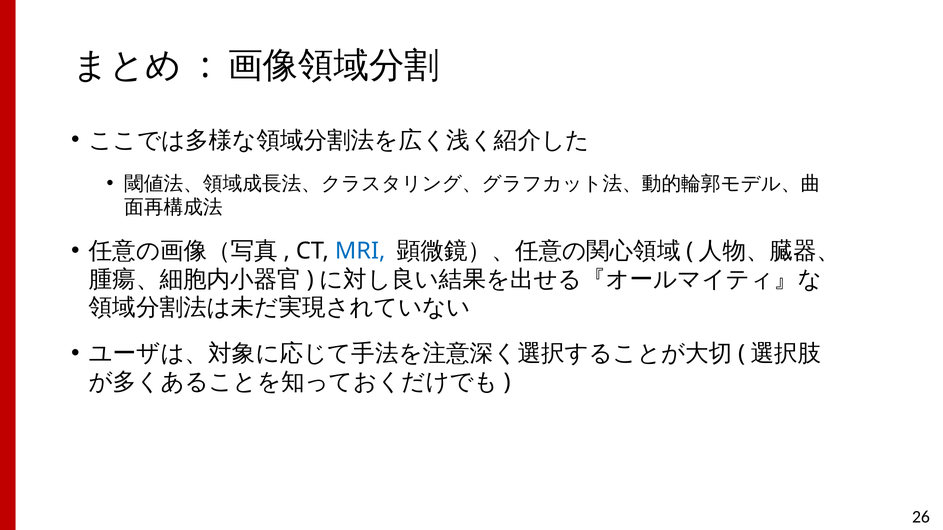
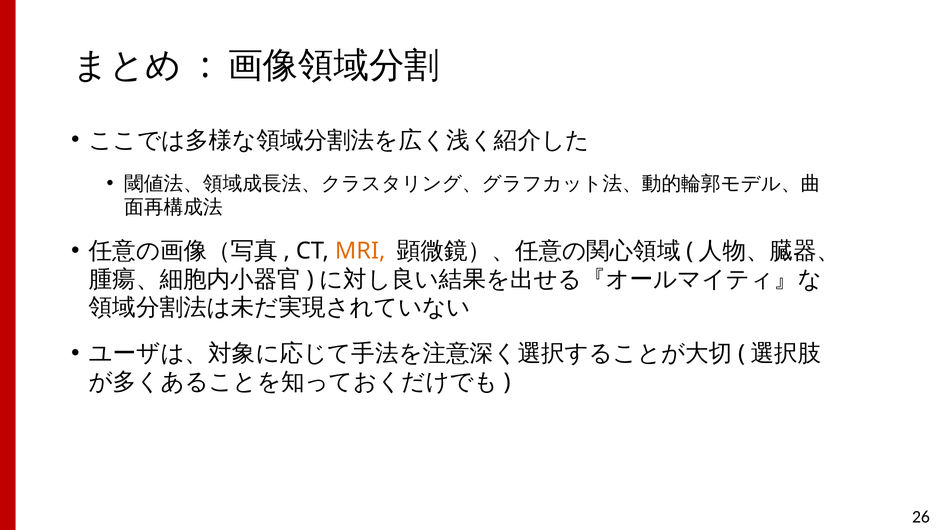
MRI colour: blue -> orange
